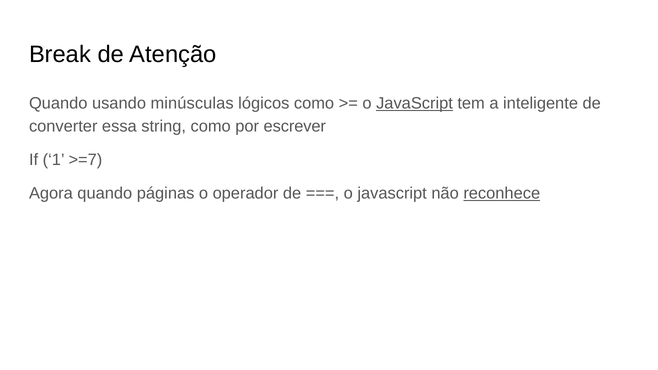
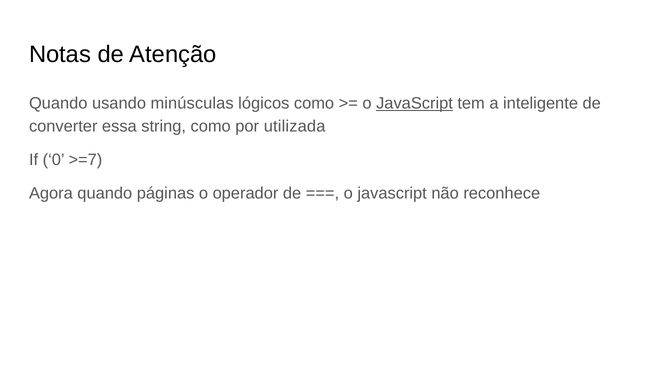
Break: Break -> Notas
escrever: escrever -> utilizada
1: 1 -> 0
reconhece underline: present -> none
